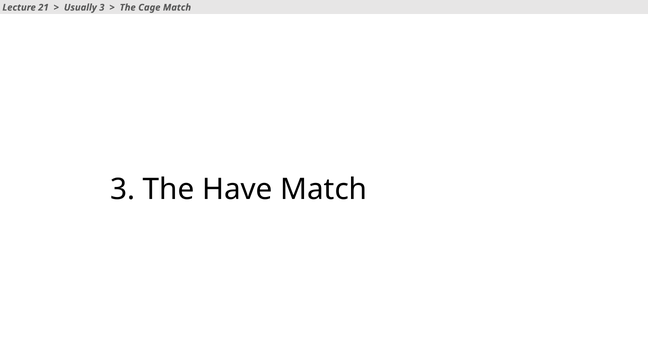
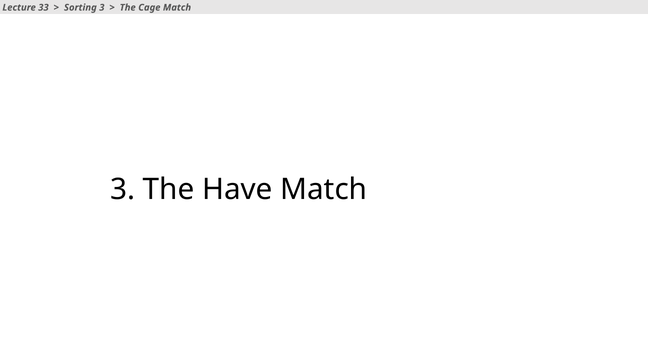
21: 21 -> 33
Usually: Usually -> Sorting
